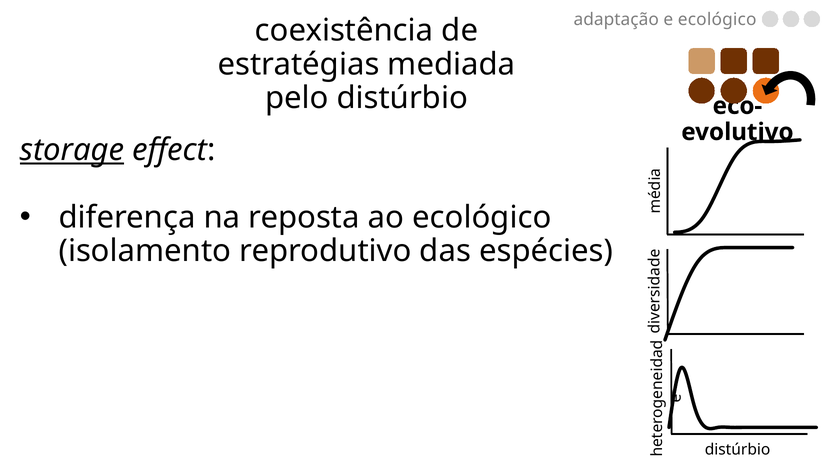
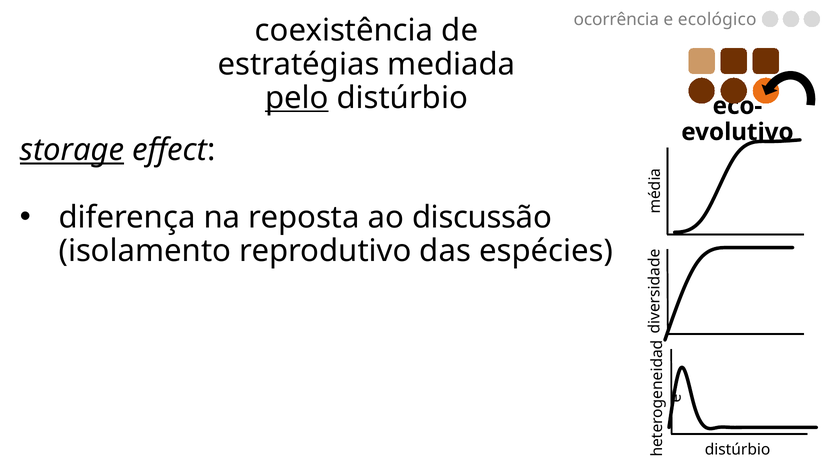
adaptação: adaptação -> ocorrência
pelo underline: none -> present
ao ecológico: ecológico -> discussão
